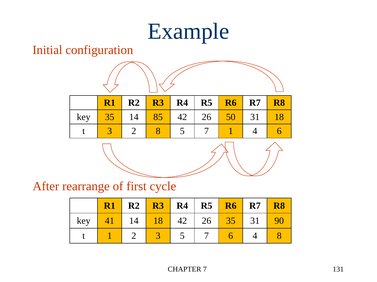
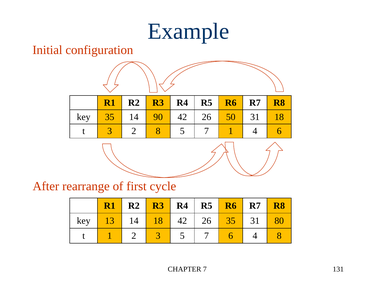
85: 85 -> 90
41: 41 -> 13
90: 90 -> 80
